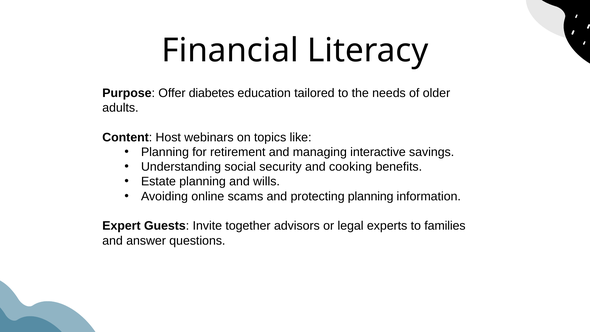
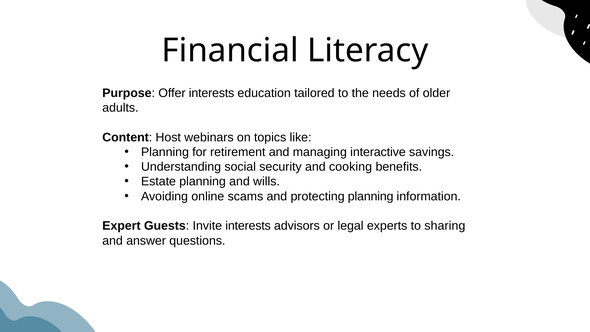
Offer diabetes: diabetes -> interests
Invite together: together -> interests
families: families -> sharing
